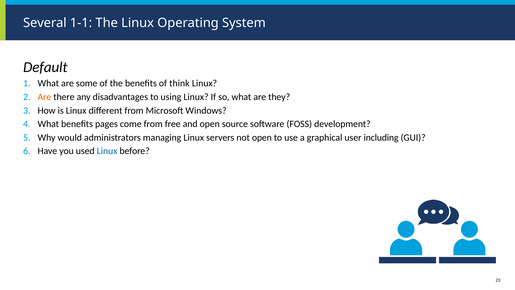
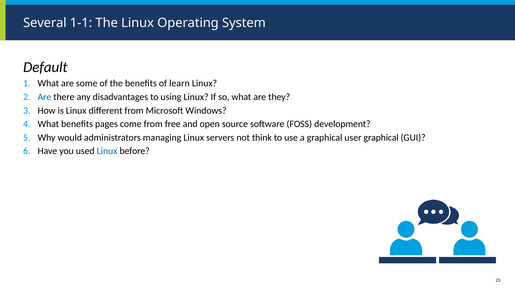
think: think -> learn
Are at (44, 97) colour: orange -> blue
not open: open -> think
user including: including -> graphical
